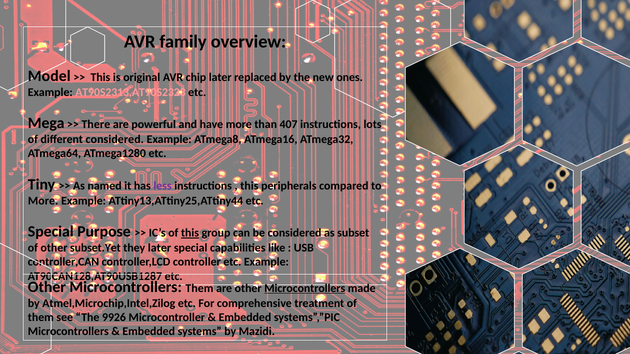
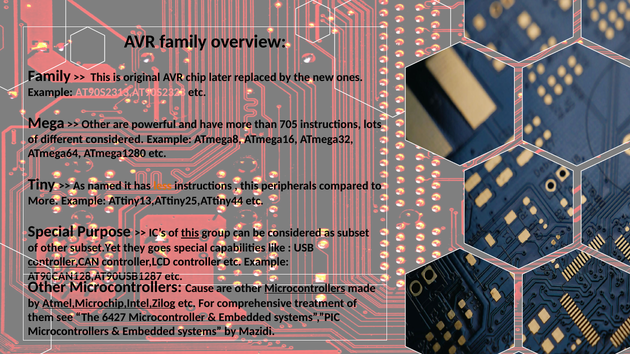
Model at (49, 76): Model -> Family
There at (96, 125): There -> Other
407: 407 -> 705
less colour: purple -> orange
they later: later -> goes
controller,CAN underline: none -> present
Microcontrollers Them: Them -> Cause
Atmel,Microchip,Intel,Zilog underline: none -> present
9926: 9926 -> 6427
